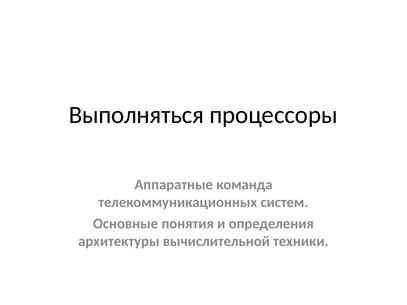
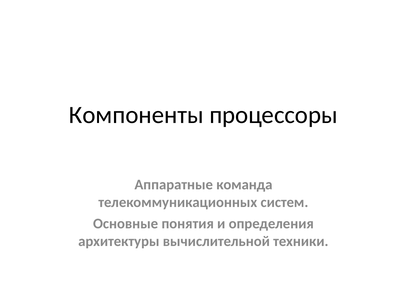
Выполняться: Выполняться -> Компоненты
